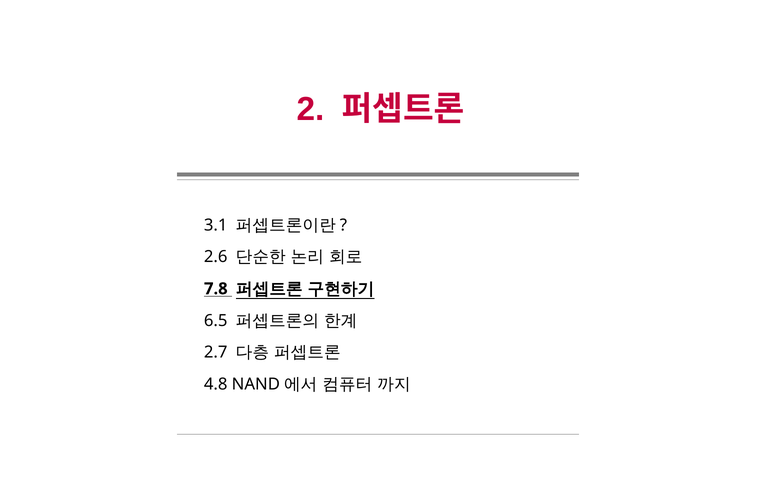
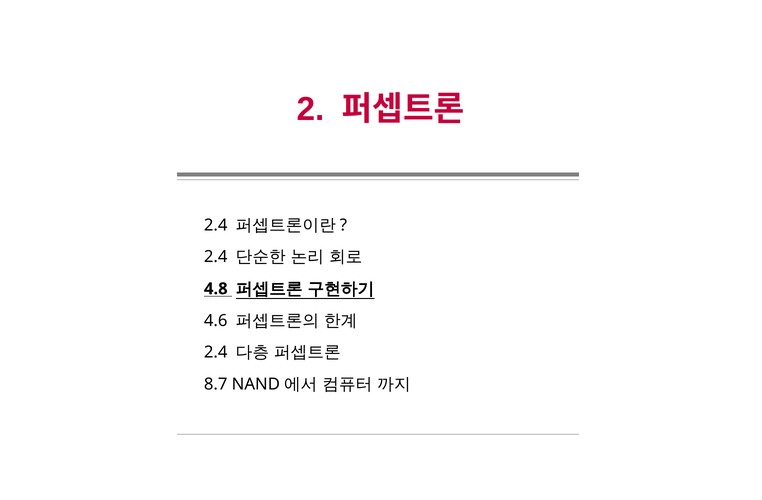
3.1 at (216, 225): 3.1 -> 2.4
2.6 at (216, 257): 2.6 -> 2.4
7.8: 7.8 -> 4.8
6.5: 6.5 -> 4.6
2.7 at (216, 353): 2.7 -> 2.4
4.8: 4.8 -> 8.7
